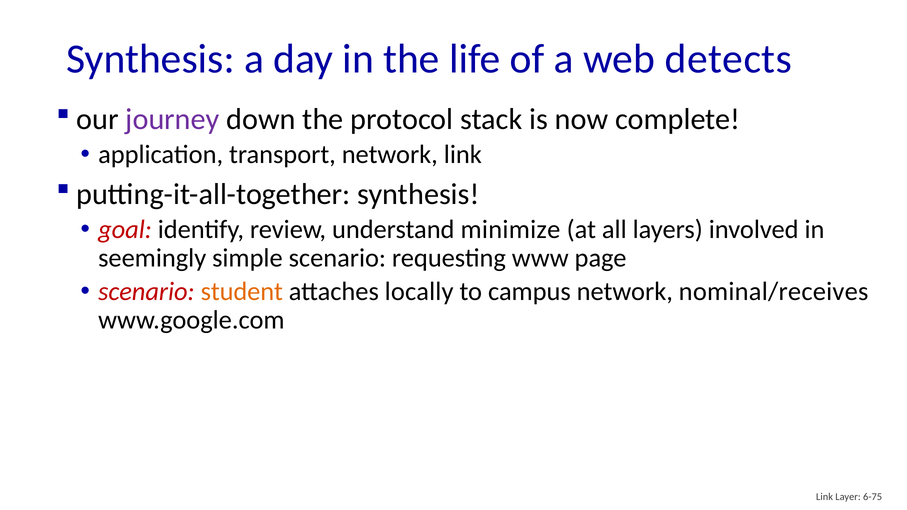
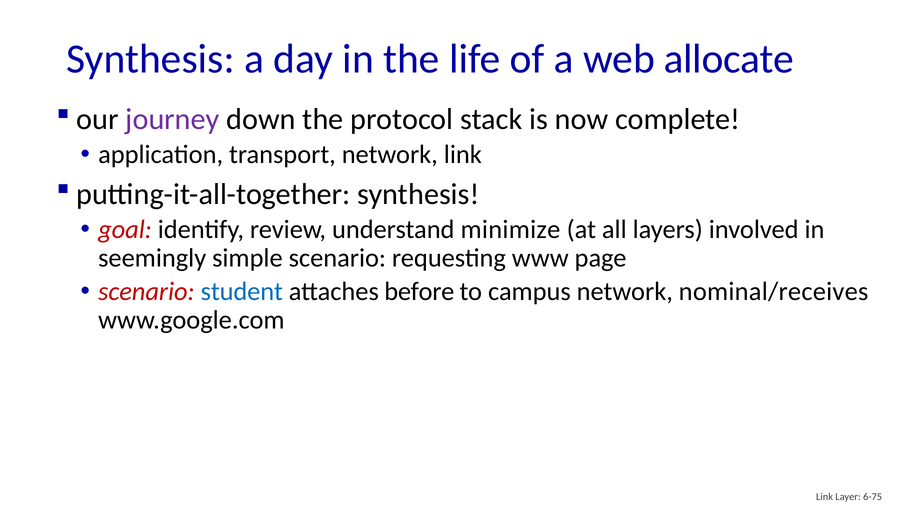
detects: detects -> allocate
student colour: orange -> blue
locally: locally -> before
